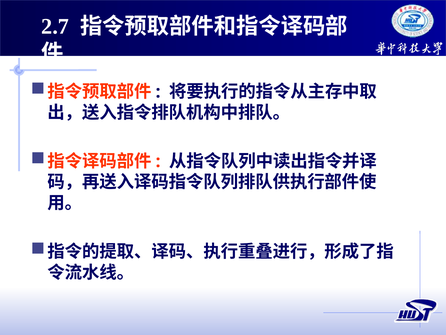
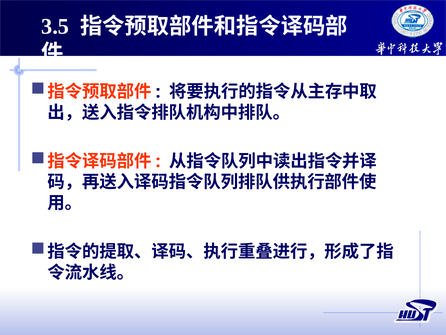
2.7: 2.7 -> 3.5
